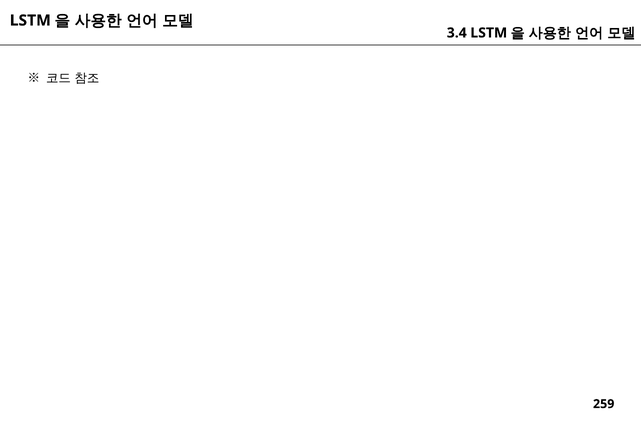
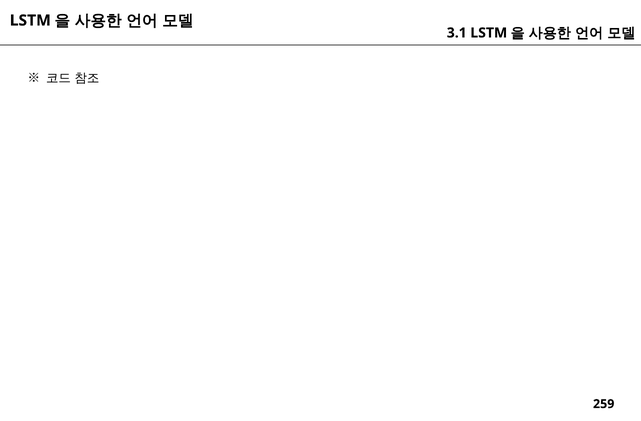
3.4: 3.4 -> 3.1
